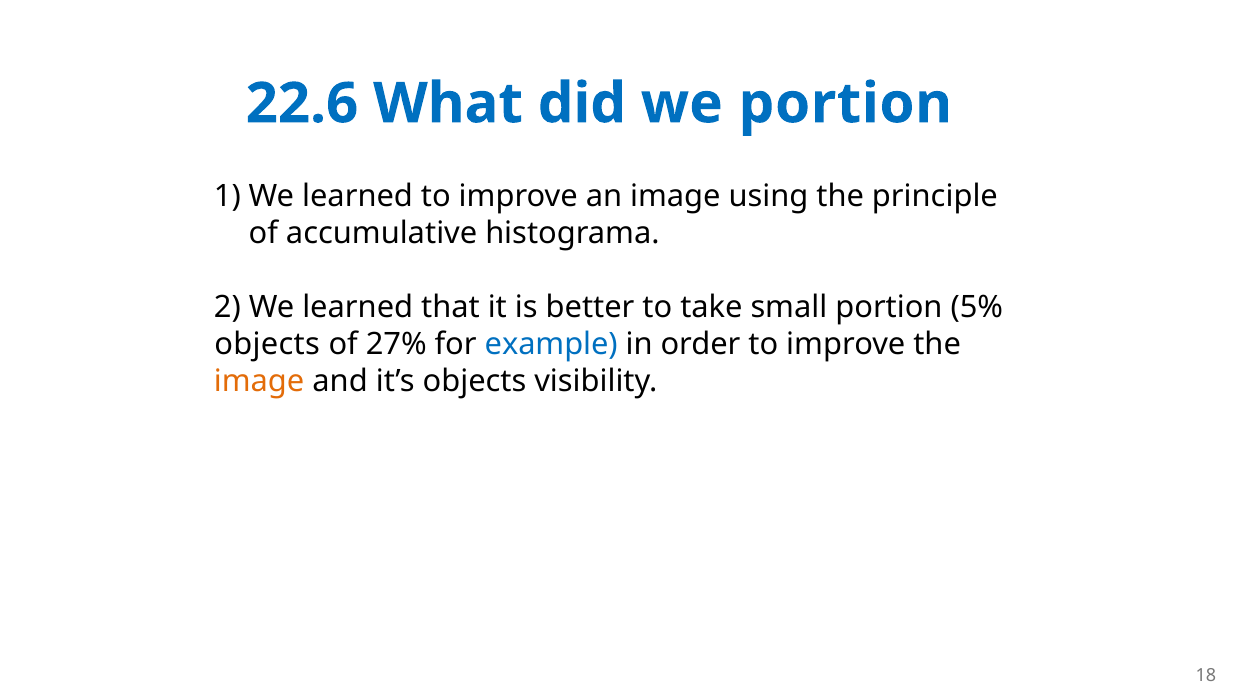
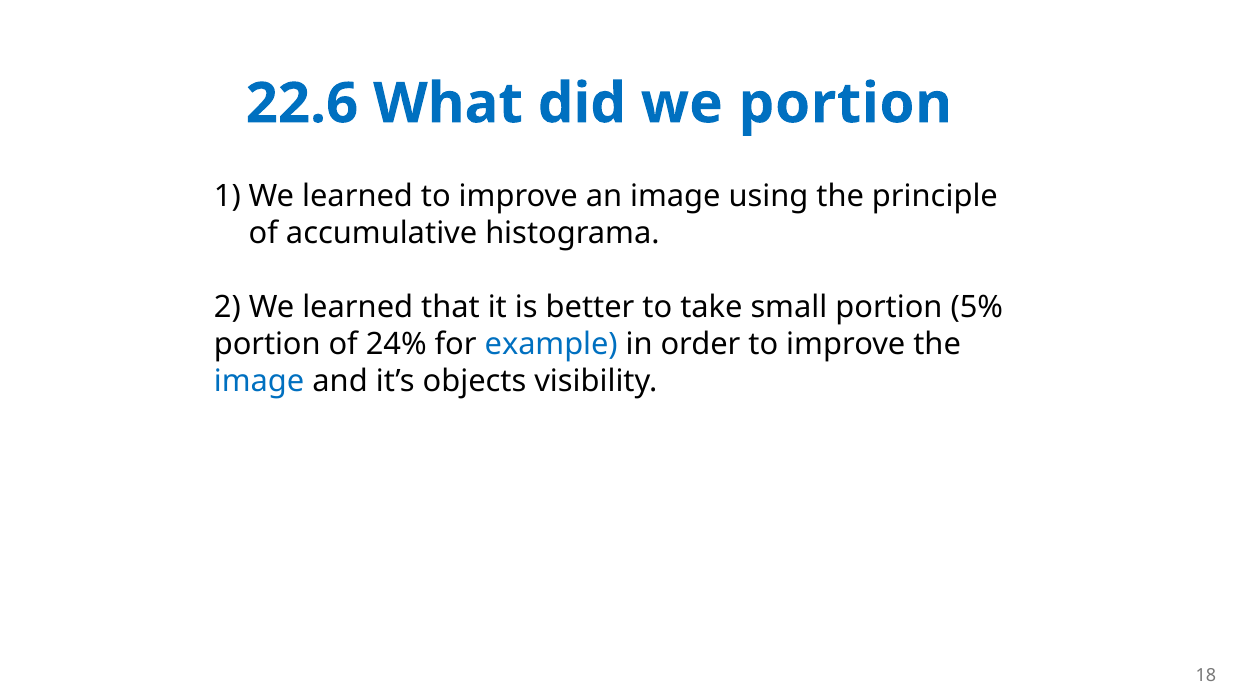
objects at (267, 344): objects -> portion
27%: 27% -> 24%
image at (259, 381) colour: orange -> blue
